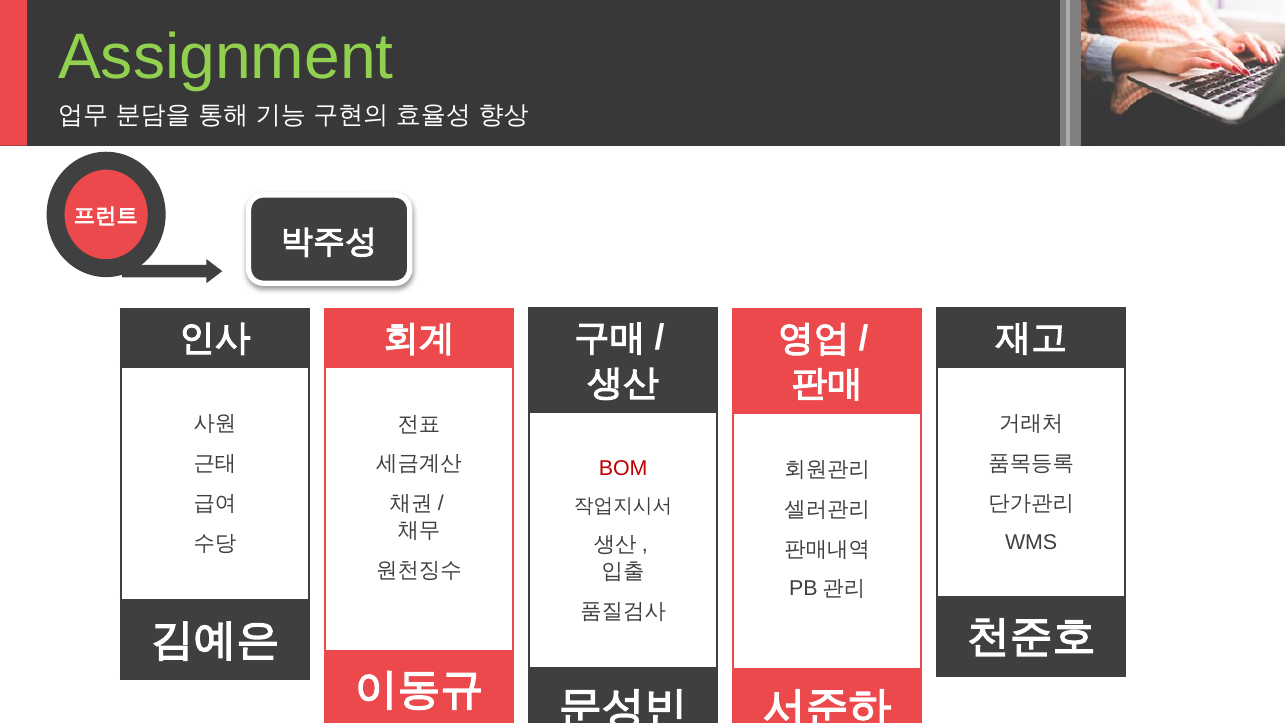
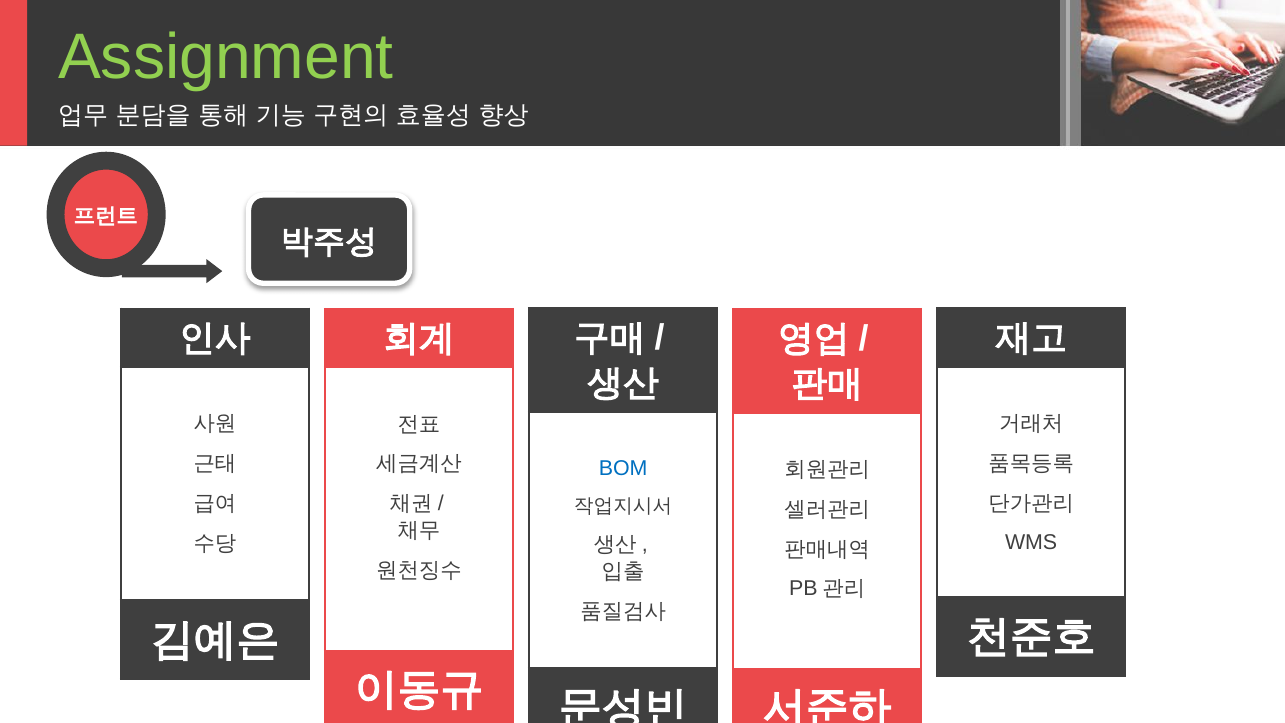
BOM colour: red -> blue
